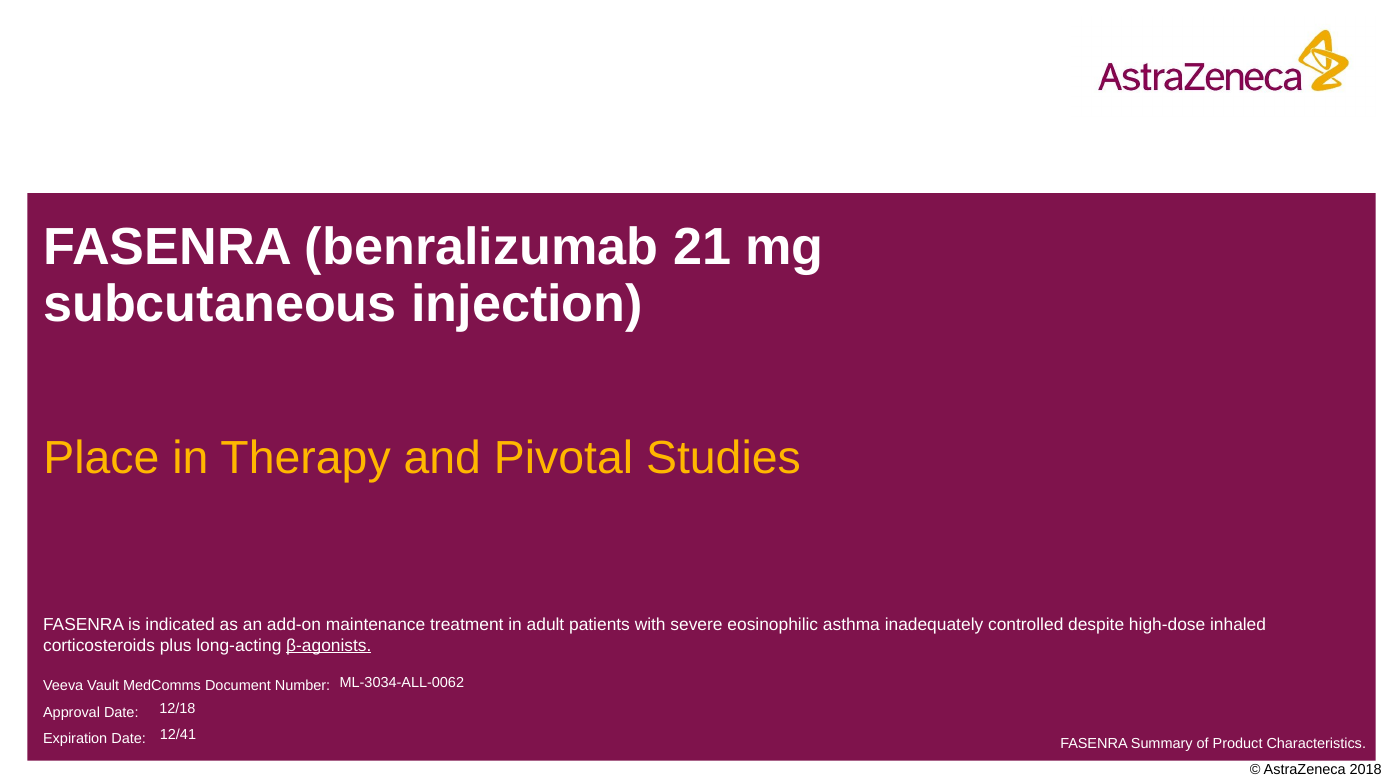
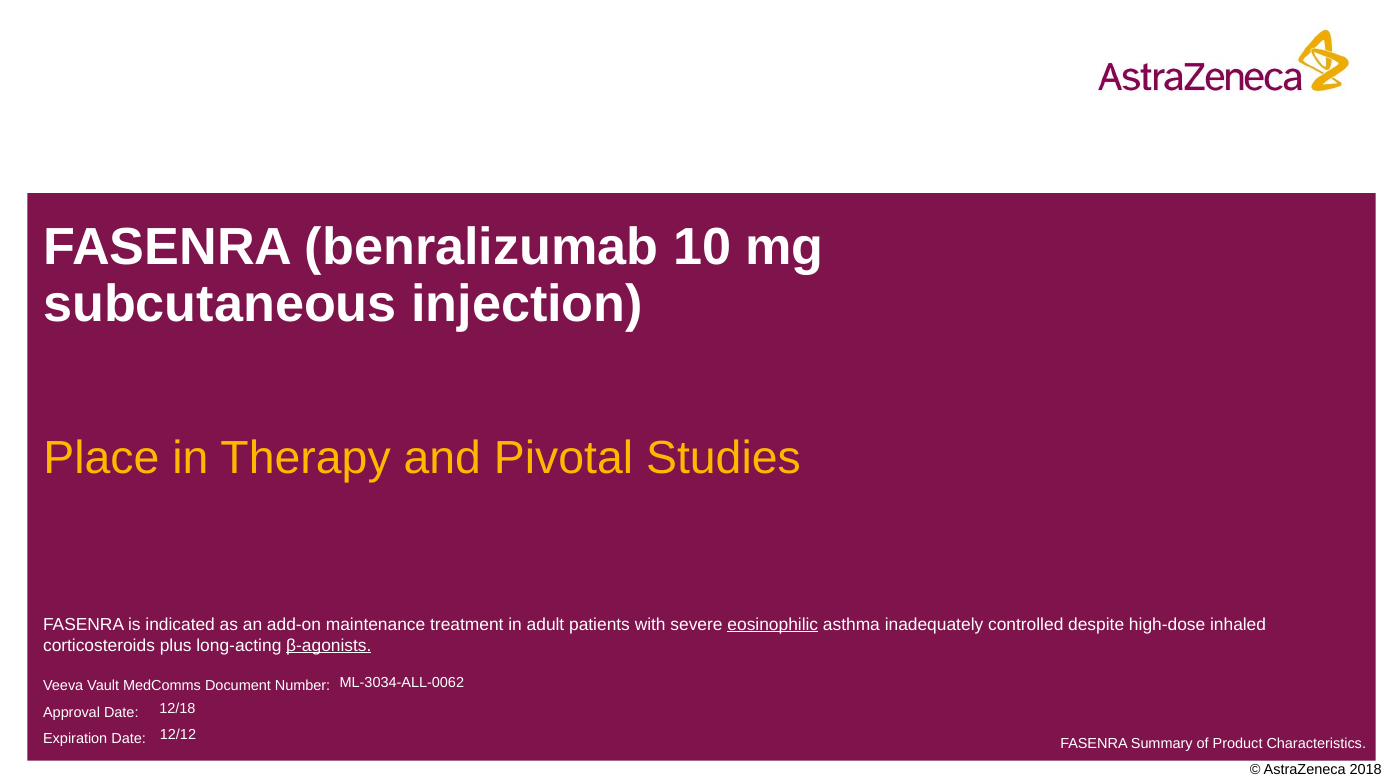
21: 21 -> 10
eosinophilic underline: none -> present
12/41: 12/41 -> 12/12
